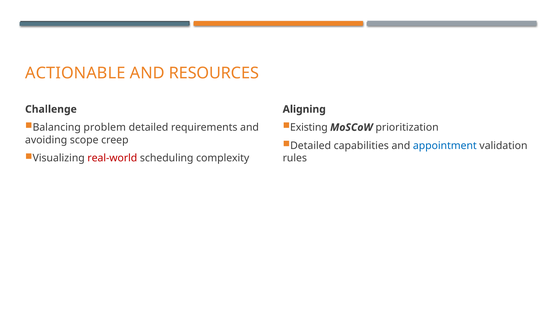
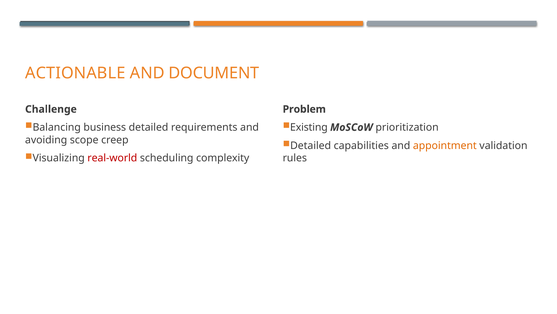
RESOURCES: RESOURCES -> DOCUMENT
Aligning: Aligning -> Problem
problem: problem -> business
appointment colour: blue -> orange
